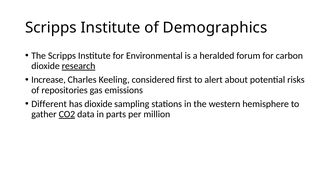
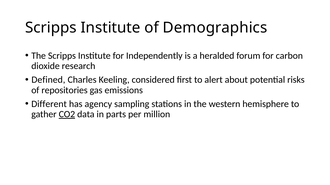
Environmental: Environmental -> Independently
research underline: present -> none
Increase: Increase -> Defined
has dioxide: dioxide -> agency
